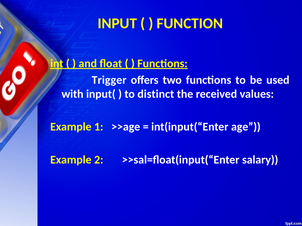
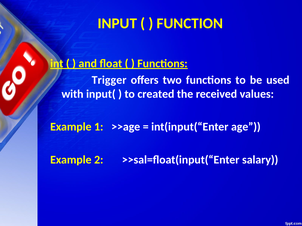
distinct: distinct -> created
